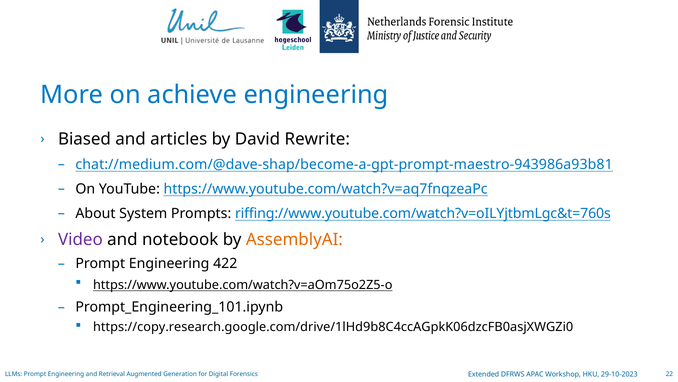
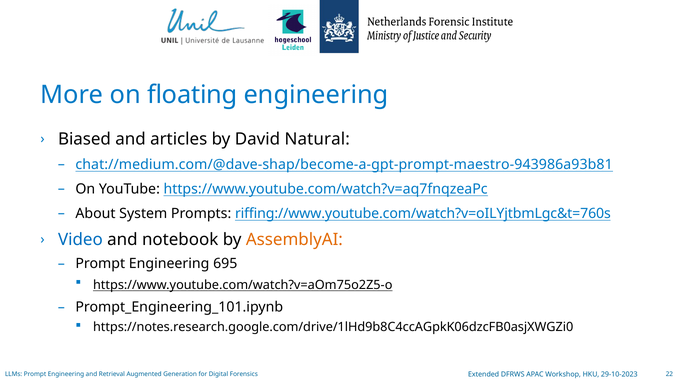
achieve: achieve -> floating
Rewrite: Rewrite -> Natural
Video colour: purple -> blue
422: 422 -> 695
https://copy.research.google.com/drive/1lHd9b8C4ccAGpkK06dzcFB0asjXWGZi0: https://copy.research.google.com/drive/1lHd9b8C4ccAGpkK06dzcFB0asjXWGZi0 -> https://notes.research.google.com/drive/1lHd9b8C4ccAGpkK06dzcFB0asjXWGZi0
